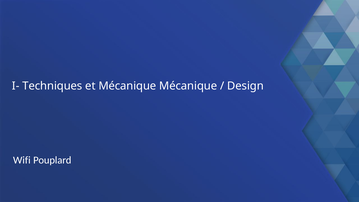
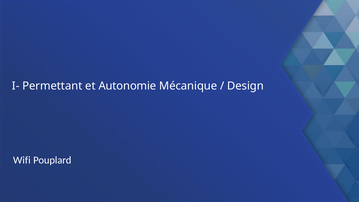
Techniques: Techniques -> Permettant
et Mécanique: Mécanique -> Autonomie
